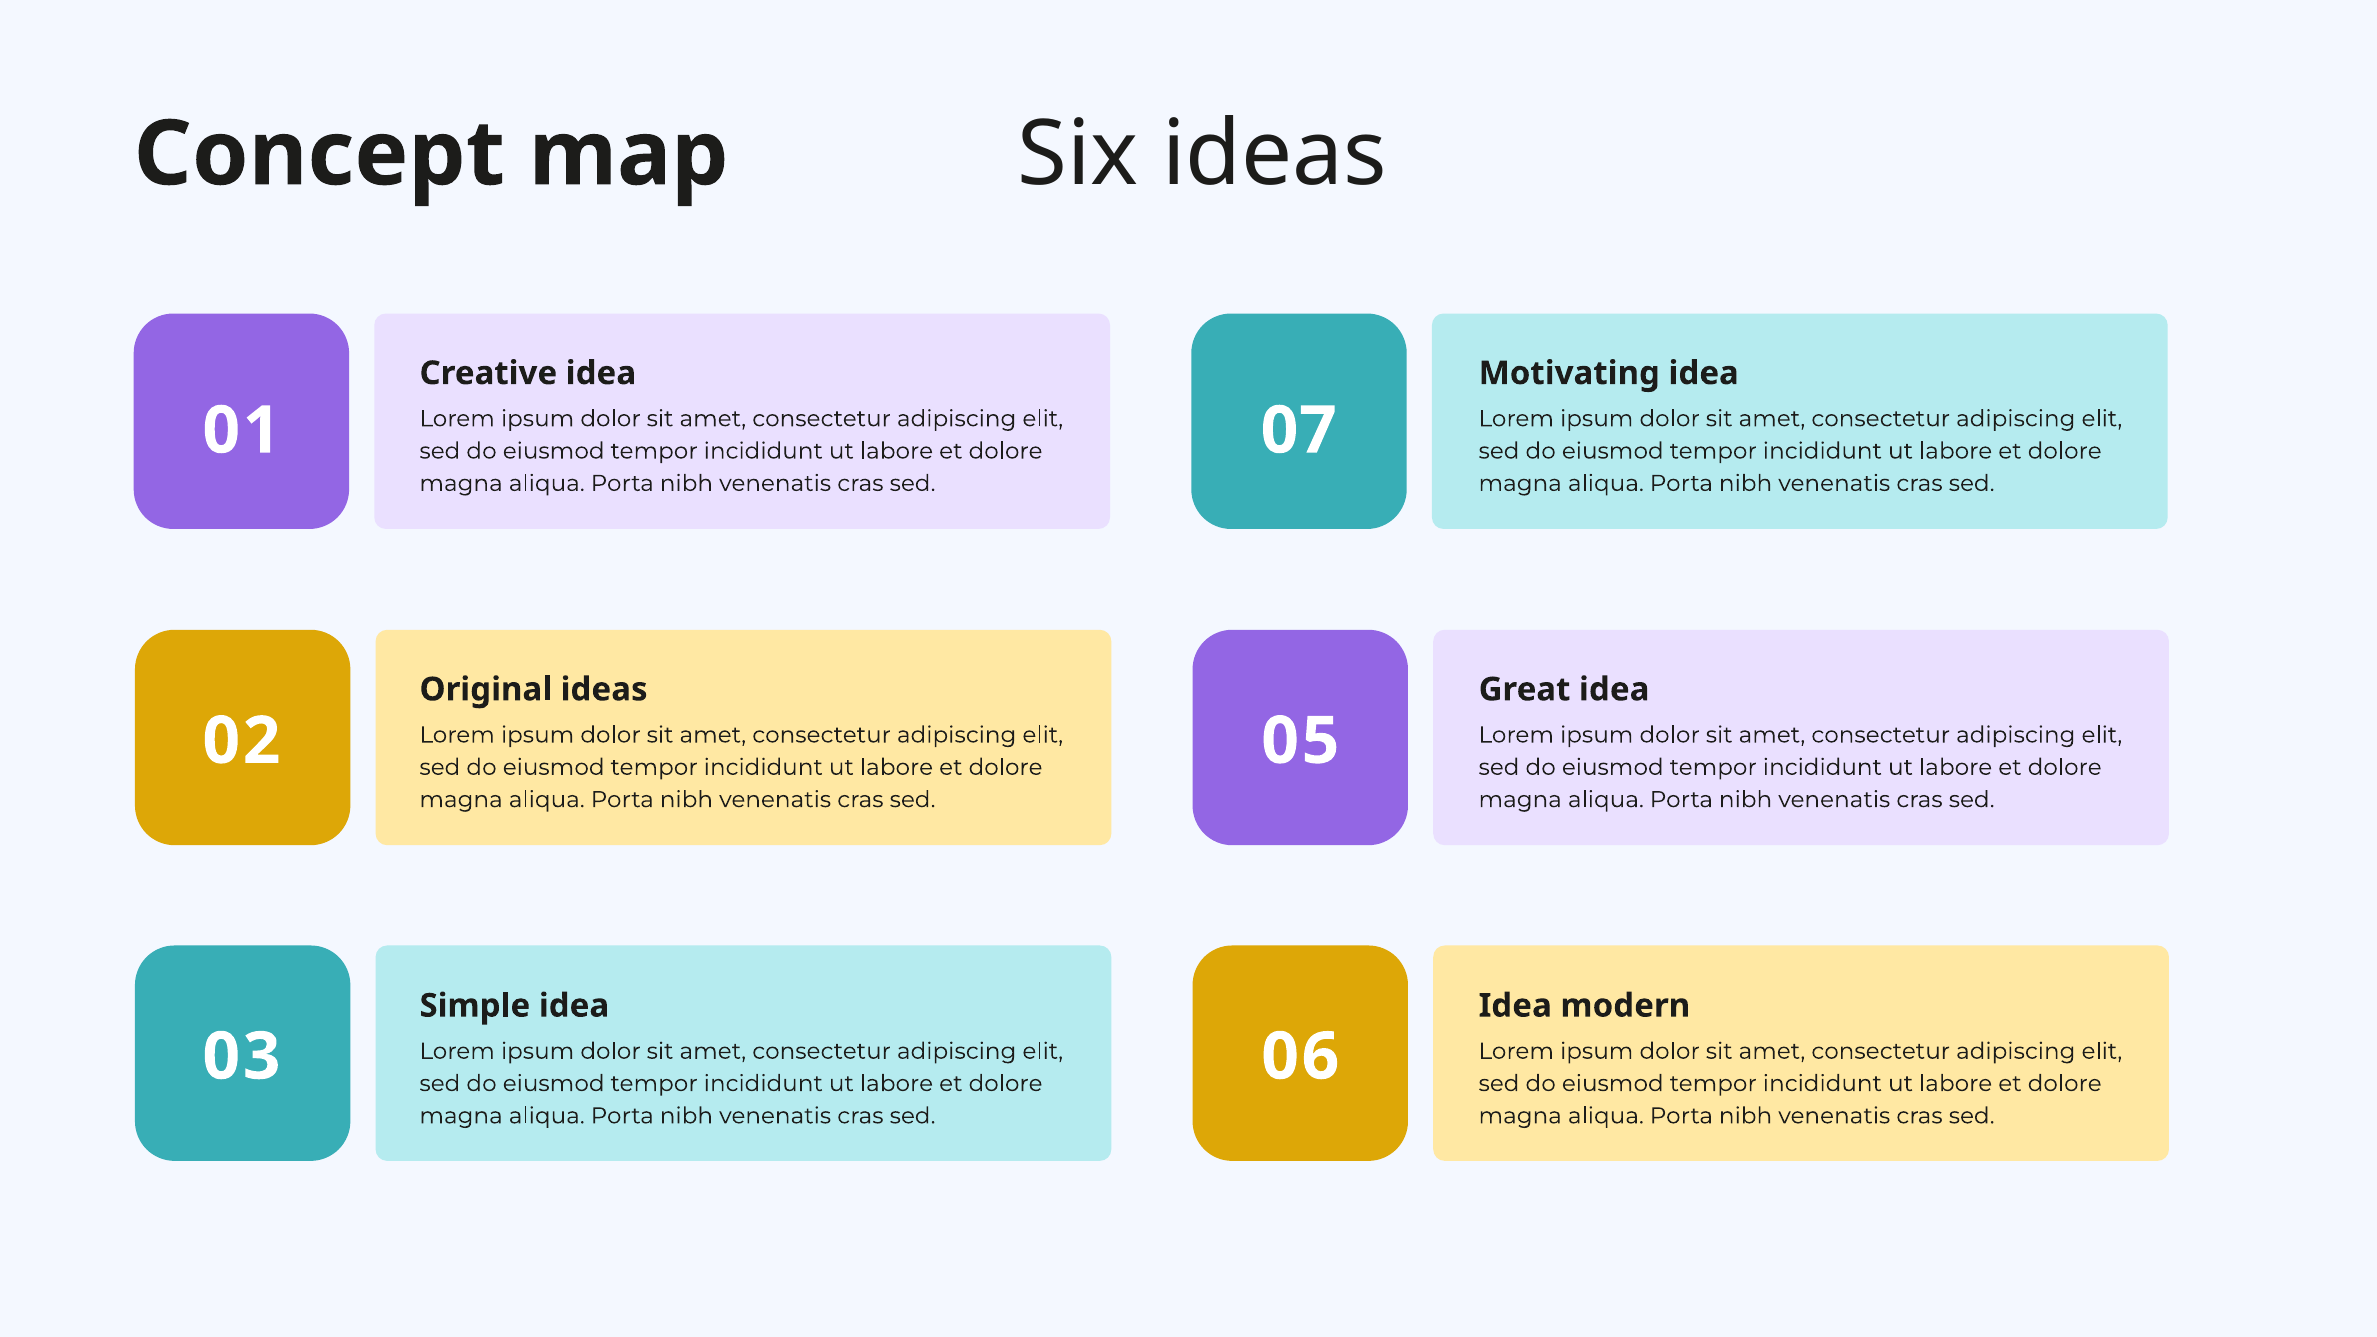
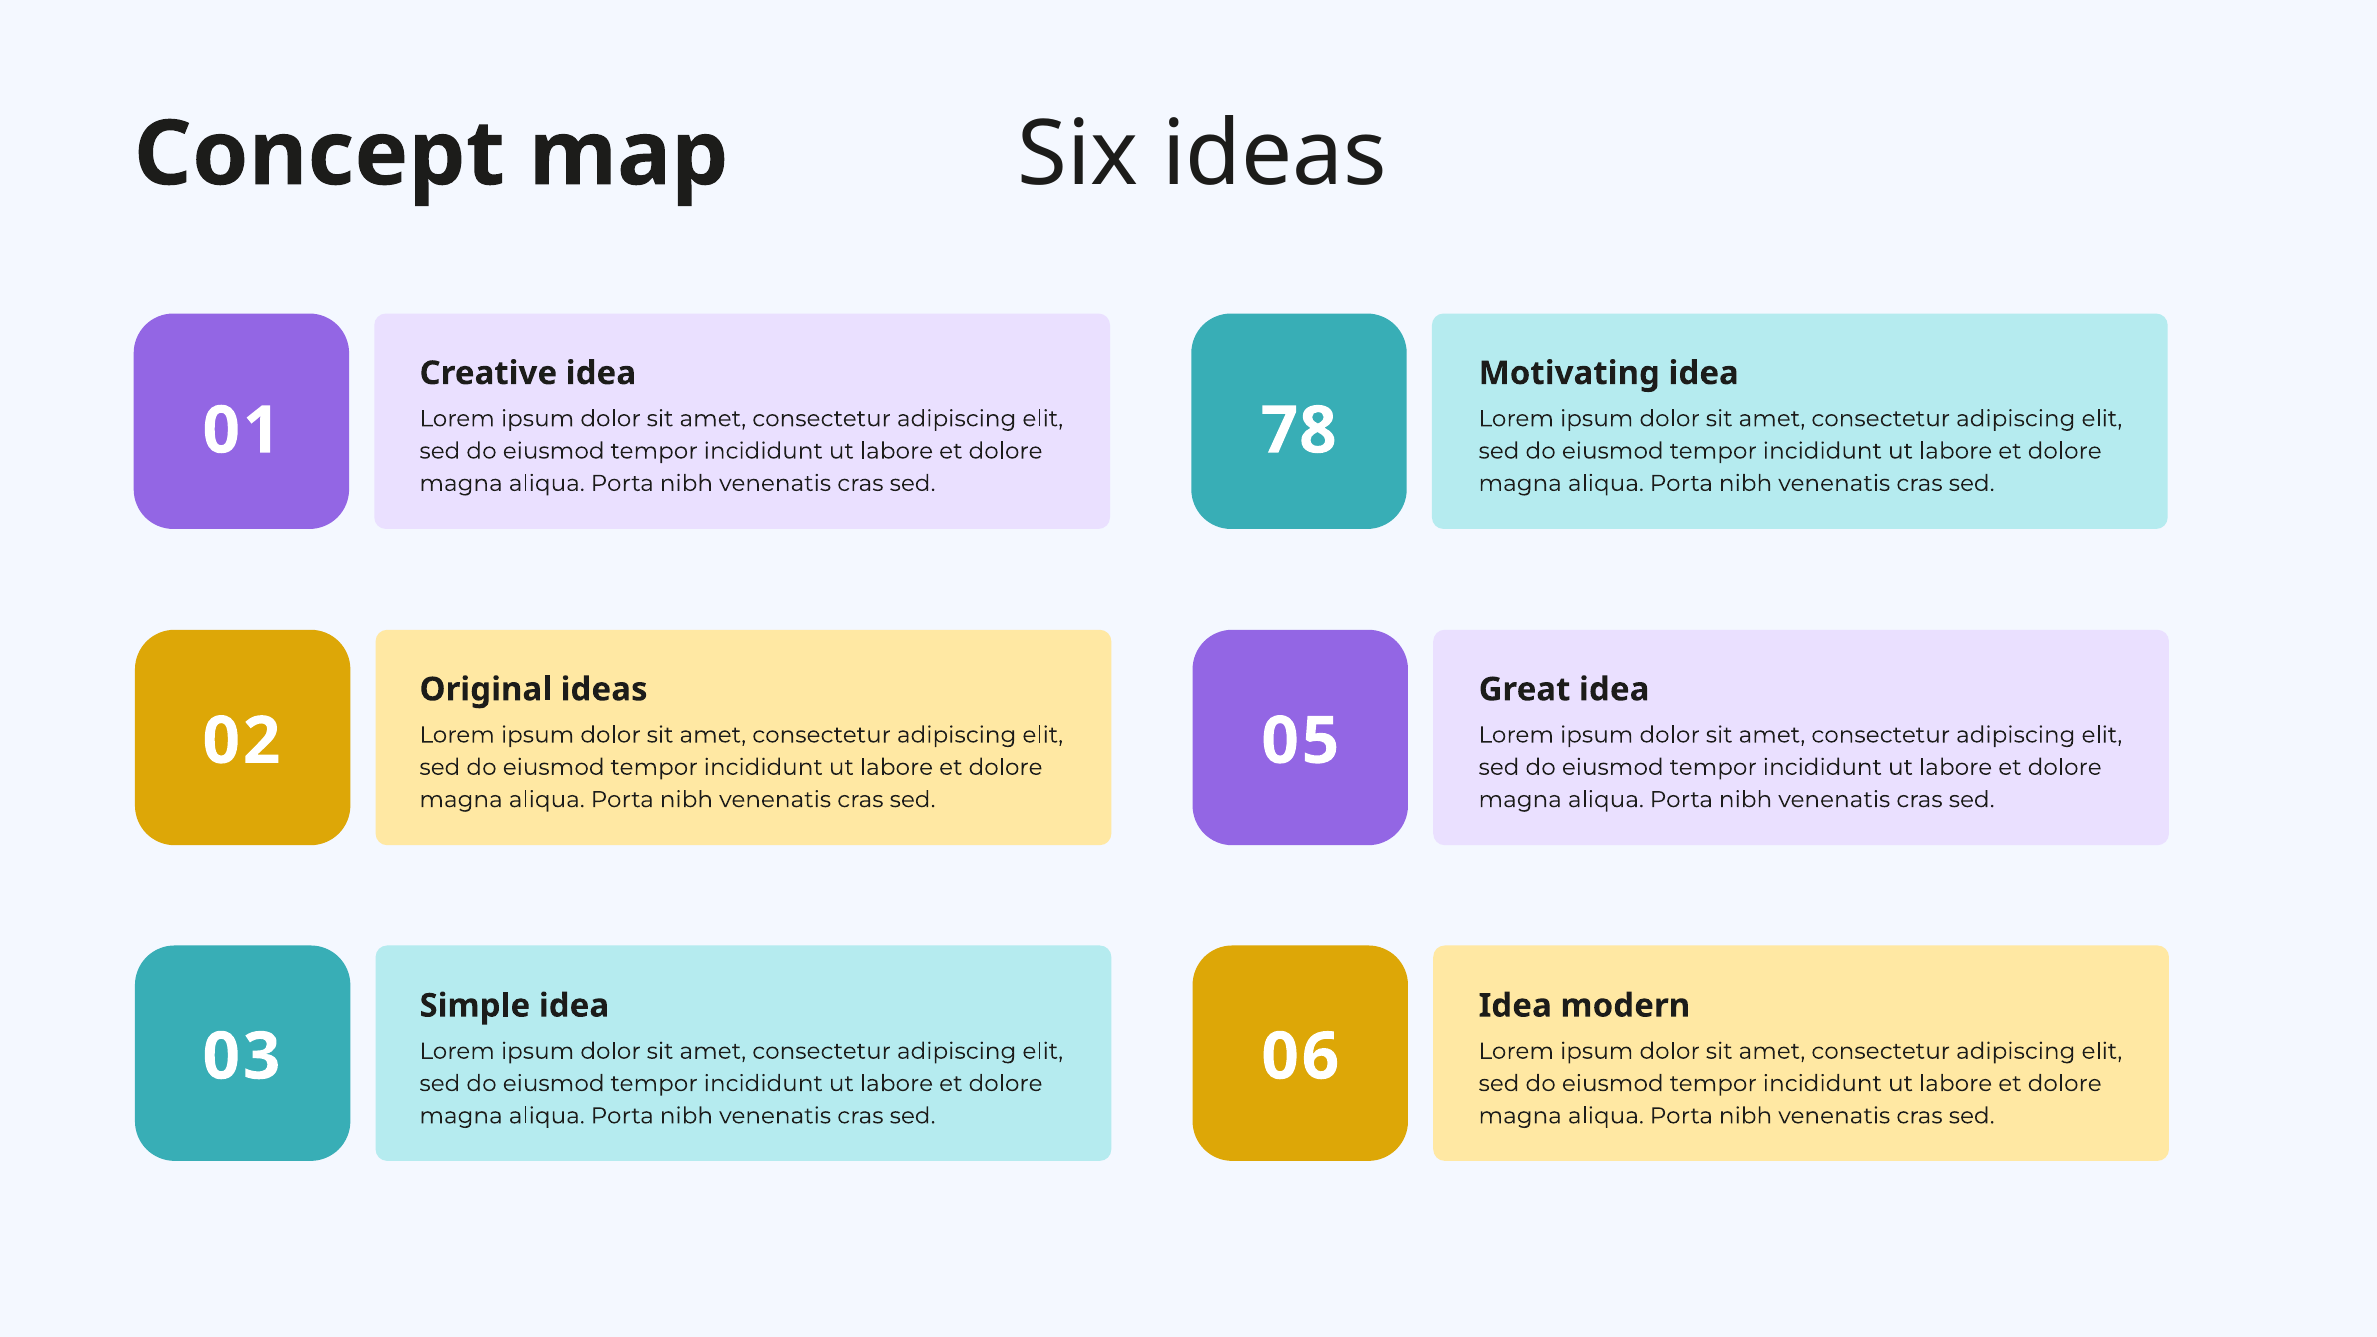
07: 07 -> 78
